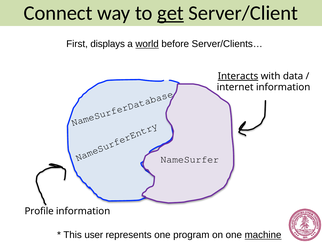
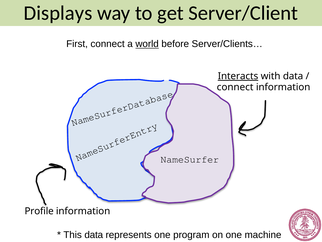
Connect: Connect -> Displays
get underline: present -> none
First displays: displays -> connect
internet at (235, 87): internet -> connect
This user: user -> data
machine underline: present -> none
